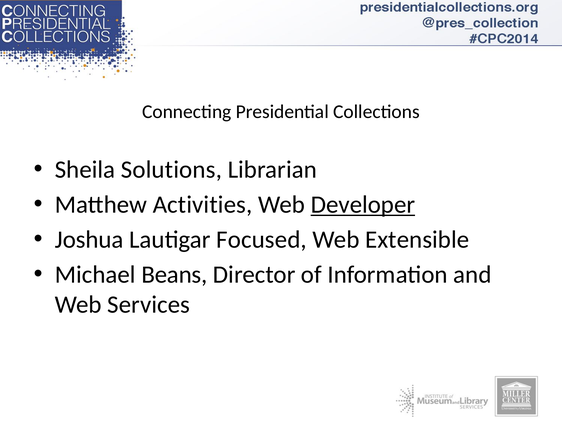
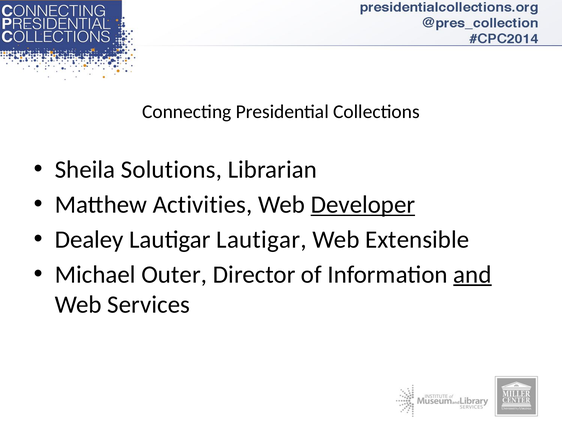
Joshua: Joshua -> Dealey
Lautigar Focused: Focused -> Lautigar
Beans: Beans -> Outer
and underline: none -> present
